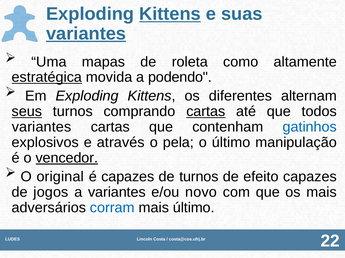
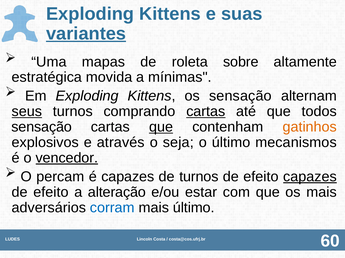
Kittens at (170, 14) underline: present -> none
como: como -> sobre
estratégica underline: present -> none
podendo: podendo -> mínimas
os diferentes: diferentes -> sensação
variantes at (42, 127): variantes -> sensação
que at (161, 127) underline: none -> present
gatinhos colour: blue -> orange
pela: pela -> seja
manipulação: manipulação -> mecanismos
original: original -> percam
capazes at (310, 177) underline: none -> present
jogos at (51, 193): jogos -> efeito
a variantes: variantes -> alteração
novo: novo -> estar
22: 22 -> 60
